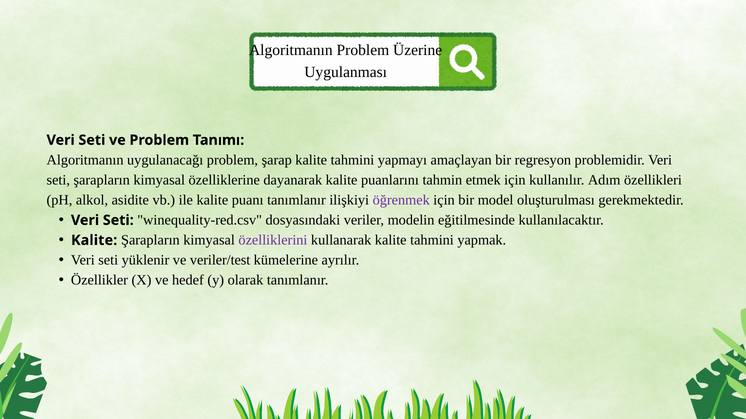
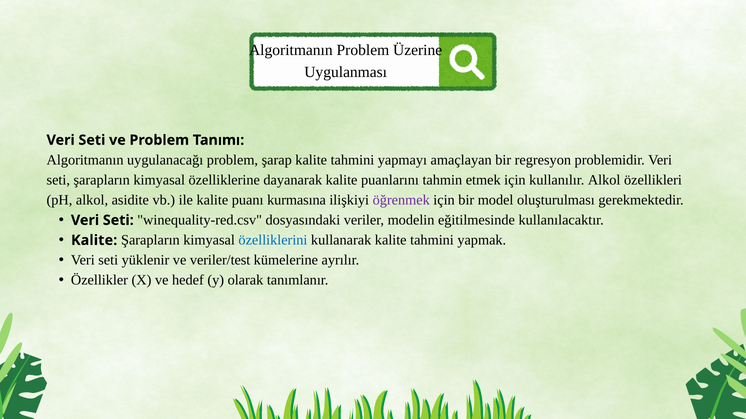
kullanılır Adım: Adım -> Alkol
puanı tanımlanır: tanımlanır -> kurmasına
özelliklerini colour: purple -> blue
